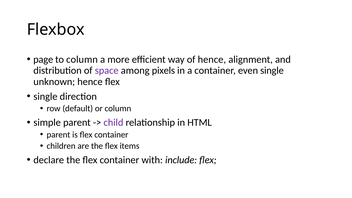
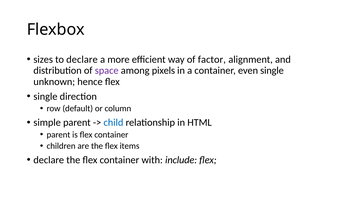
page: page -> sizes
to column: column -> declare
of hence: hence -> factor
child colour: purple -> blue
